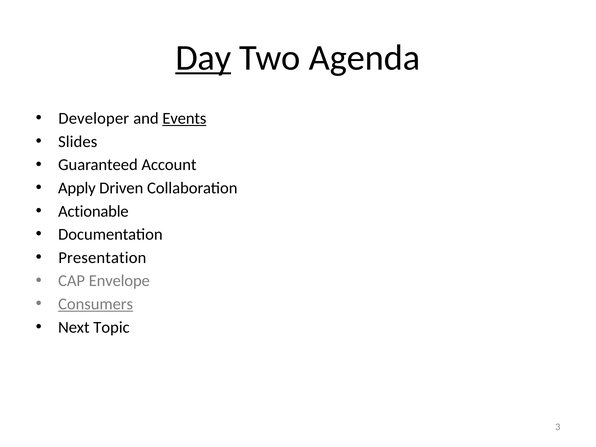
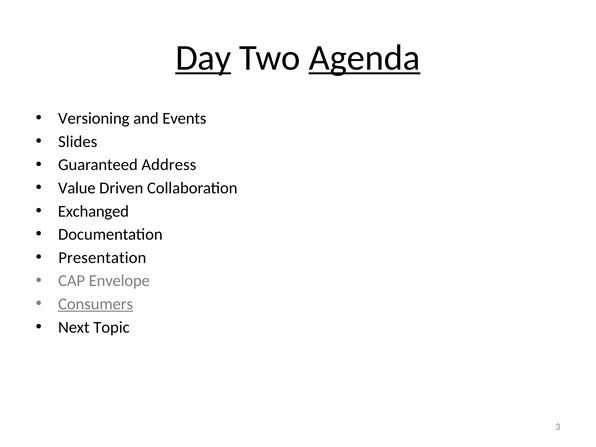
Agenda underline: none -> present
Developer: Developer -> Versioning
Events underline: present -> none
Account: Account -> Address
Apply: Apply -> Value
Actionable: Actionable -> Exchanged
